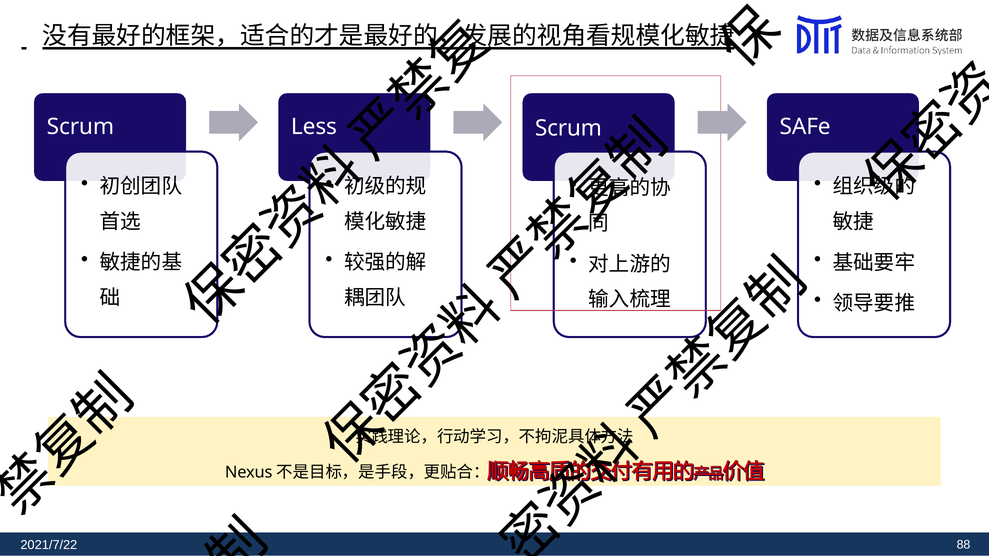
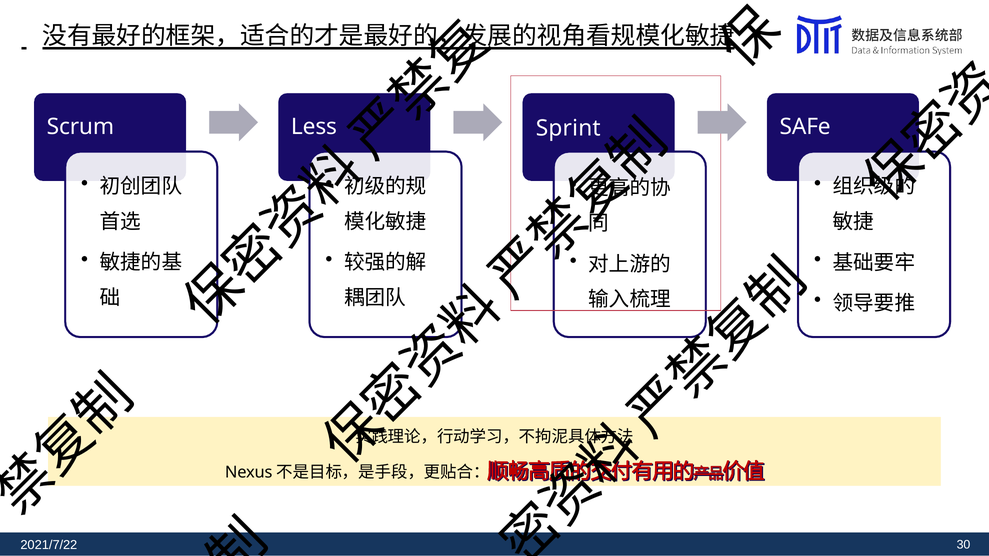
Scrum at (568, 128): Scrum -> Sprint
88: 88 -> 30
